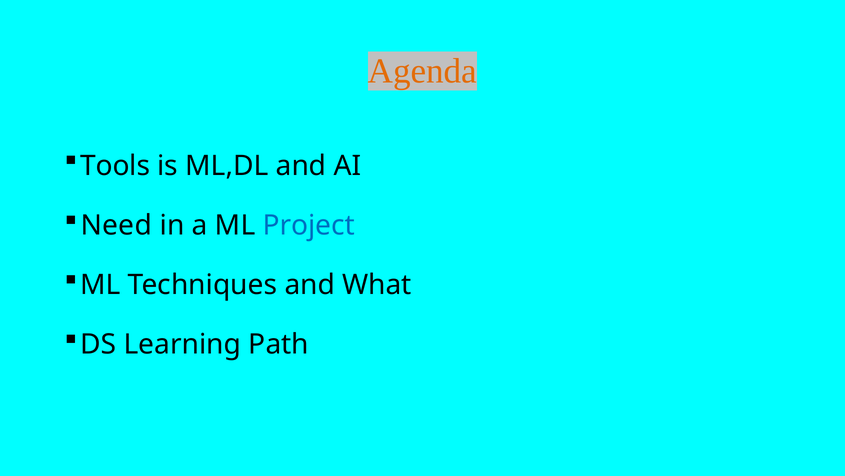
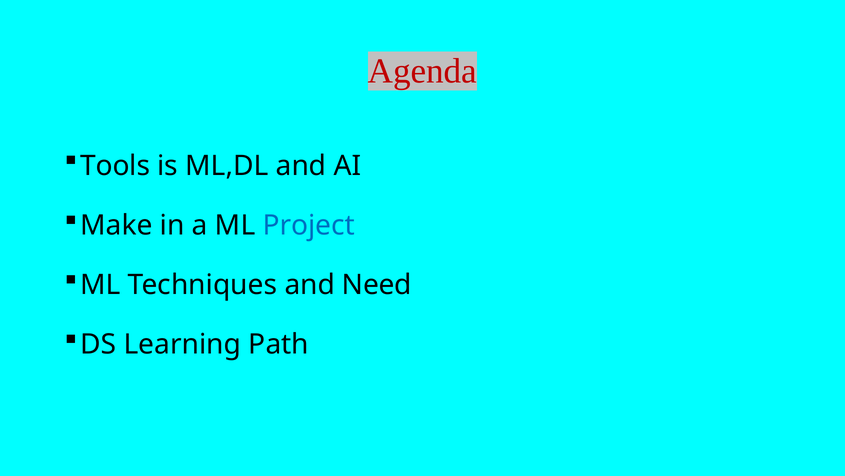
Agenda colour: orange -> red
Need: Need -> Make
What: What -> Need
